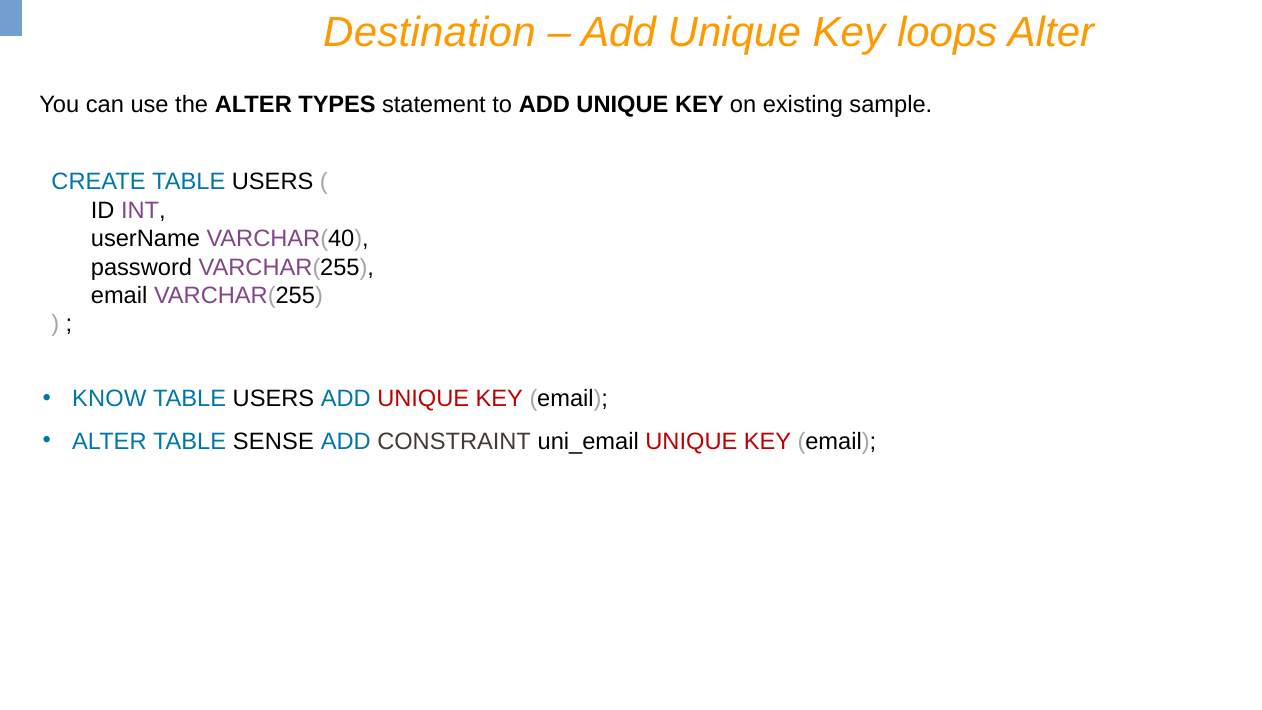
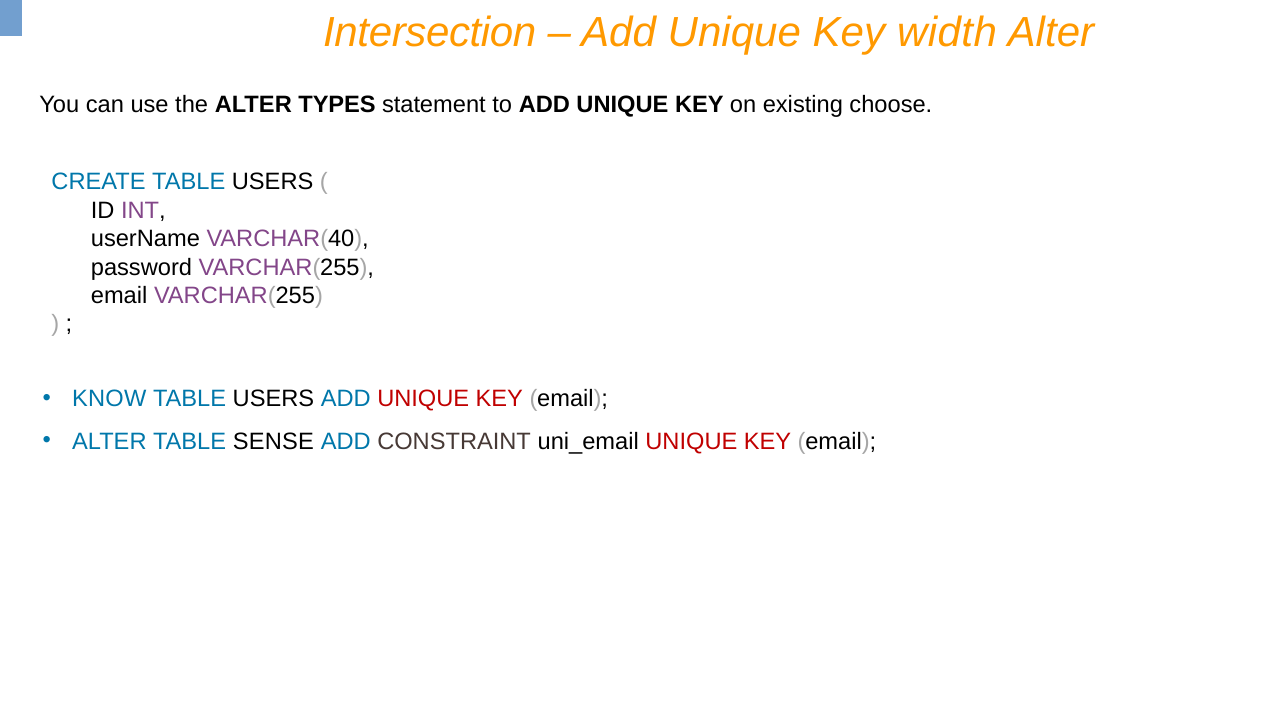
Destination: Destination -> Intersection
loops: loops -> width
sample: sample -> choose
